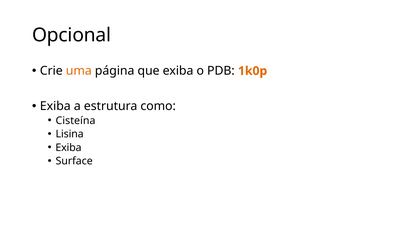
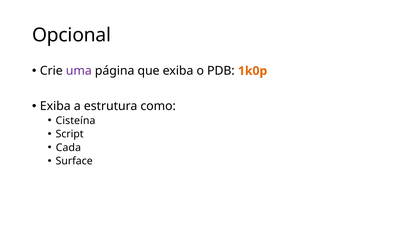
uma colour: orange -> purple
Lisina: Lisina -> Script
Exiba at (68, 148): Exiba -> Cada
